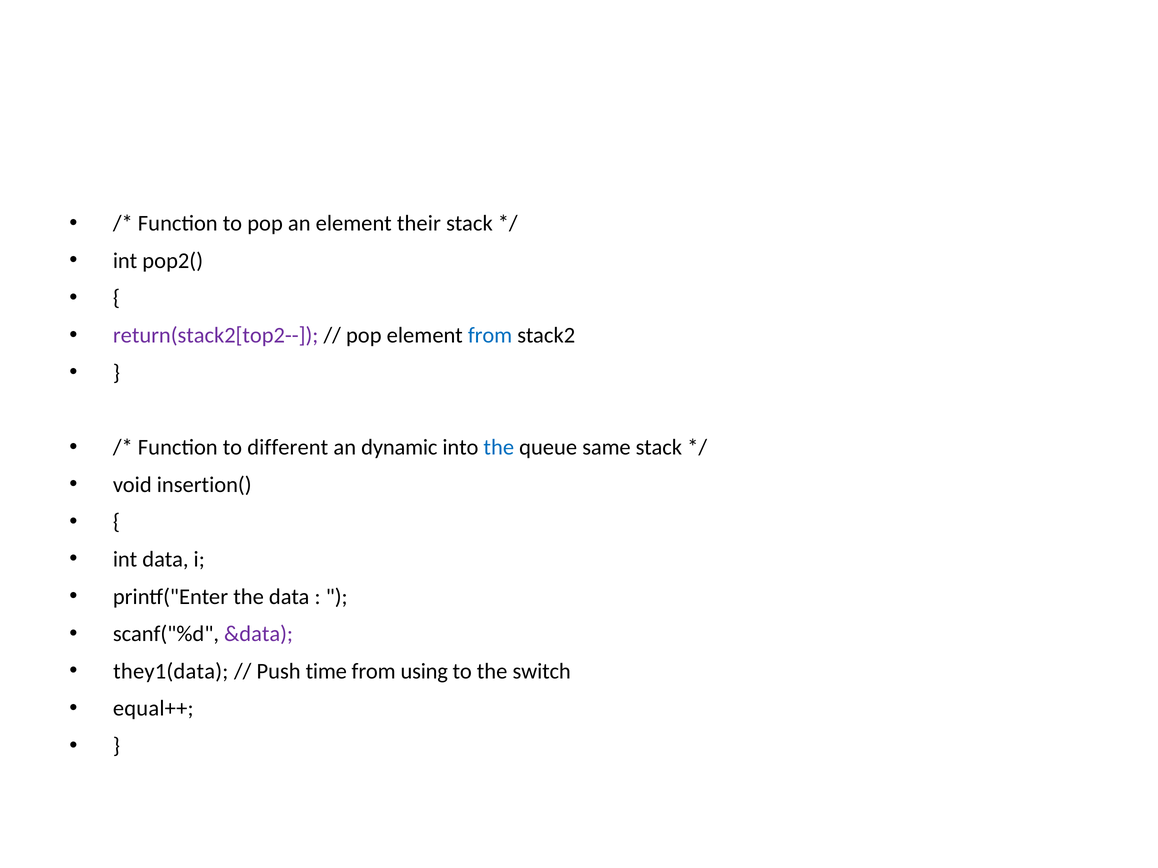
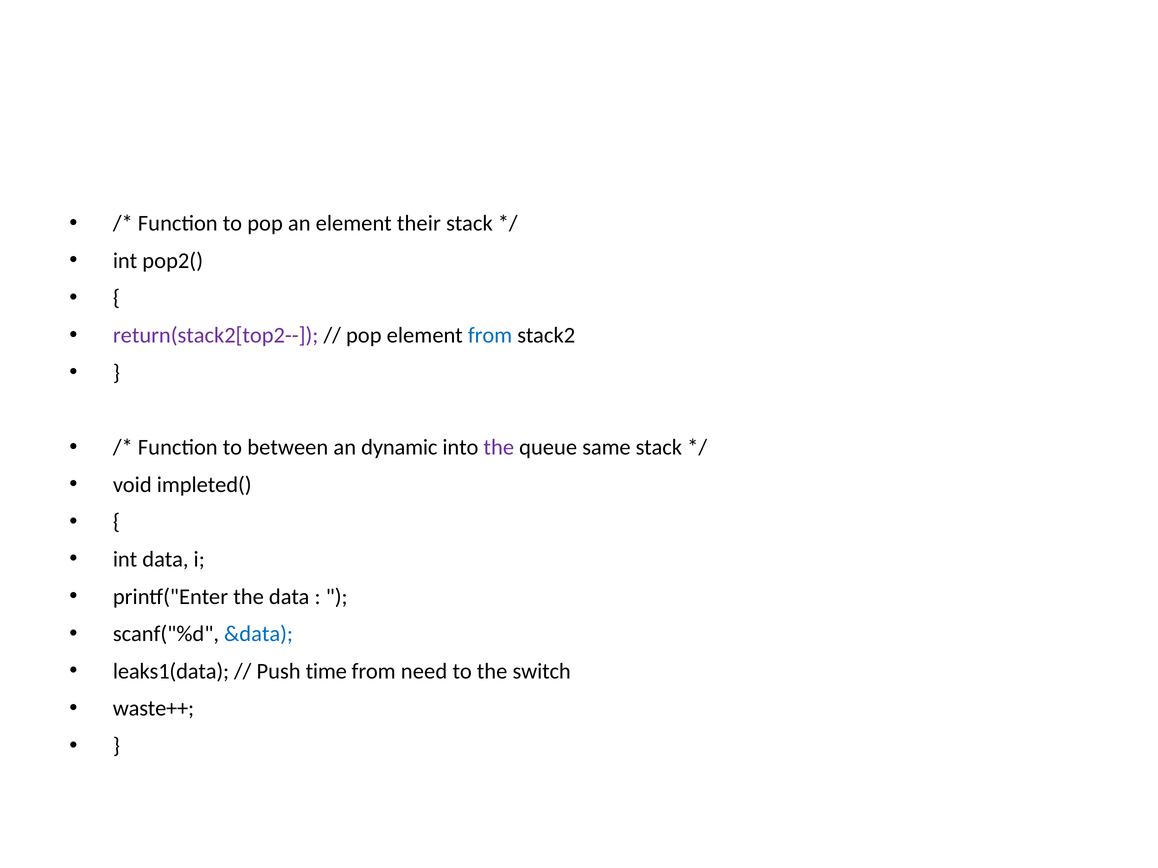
different: different -> between
the at (499, 448) colour: blue -> purple
insertion(: insertion( -> impleted(
&data colour: purple -> blue
they1(data: they1(data -> leaks1(data
using: using -> need
equal++: equal++ -> waste++
